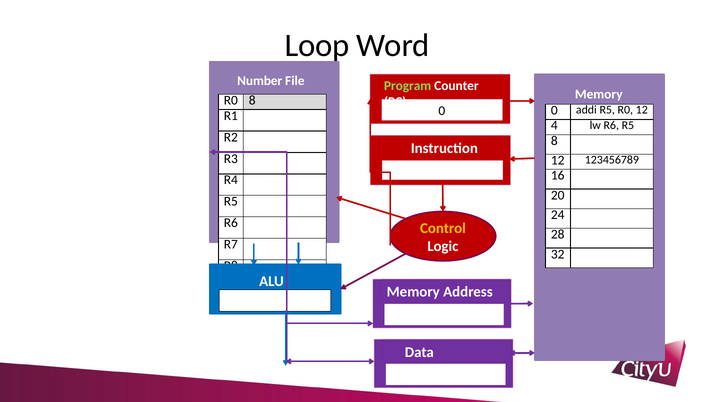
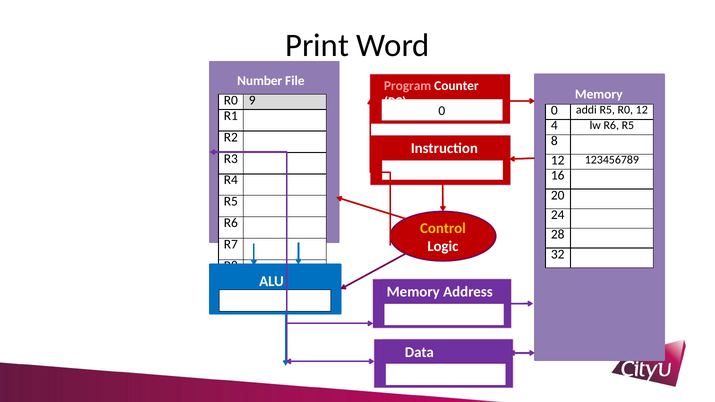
Loop: Loop -> Print
Program colour: light green -> pink
R0 8: 8 -> 9
